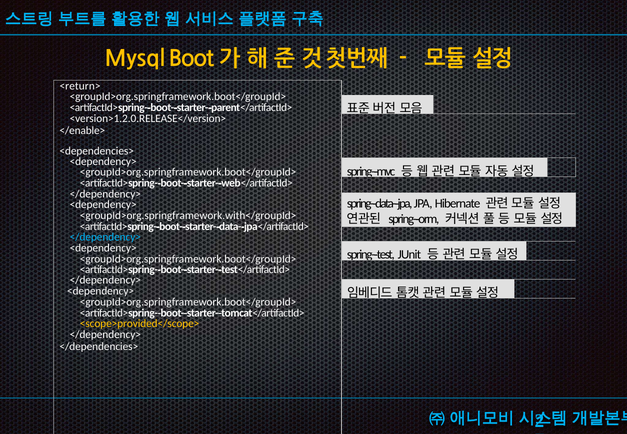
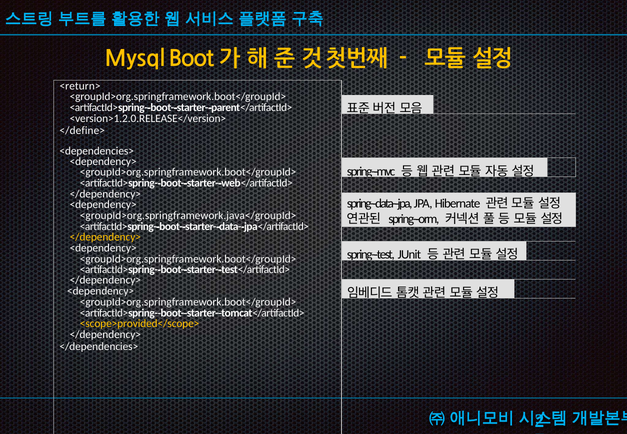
</enable>: </enable> -> </define>
<groupId>org.springframework.with</groupId>: <groupId>org.springframework.with</groupId> -> <groupId>org.springframework.java</groupId>
</dependency> at (105, 237) colour: light blue -> yellow
